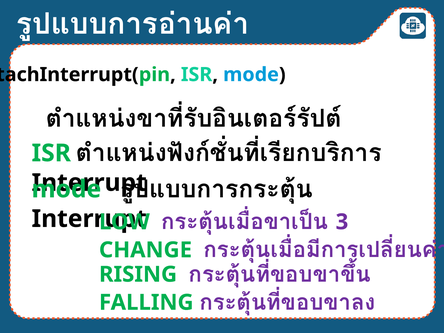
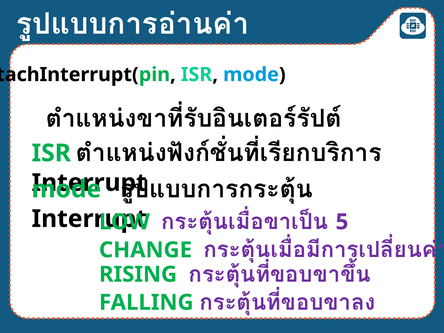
3: 3 -> 5
